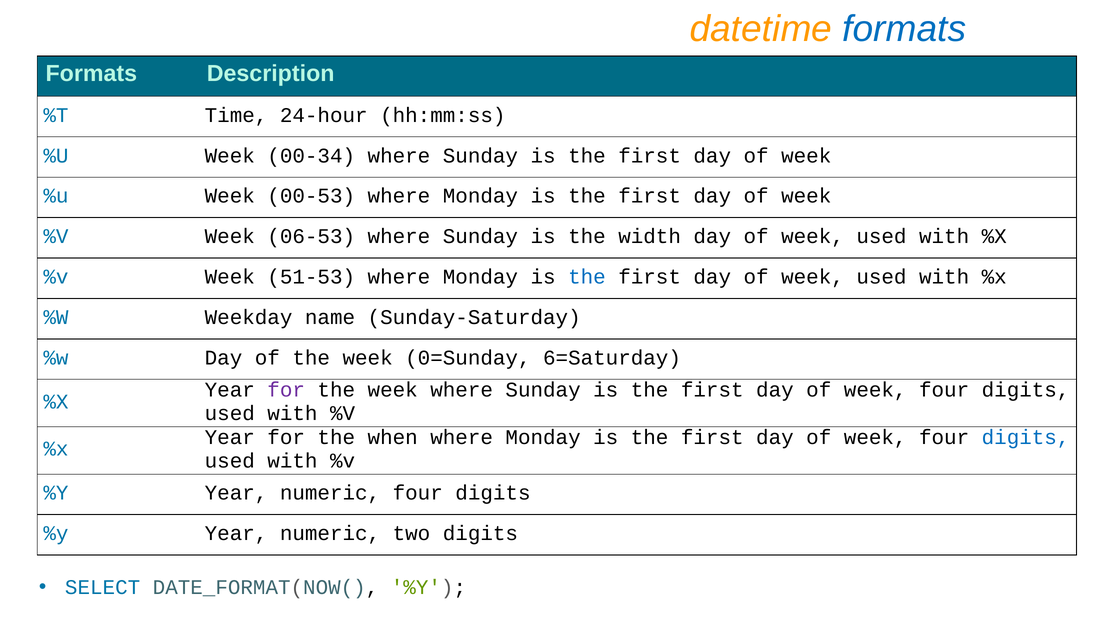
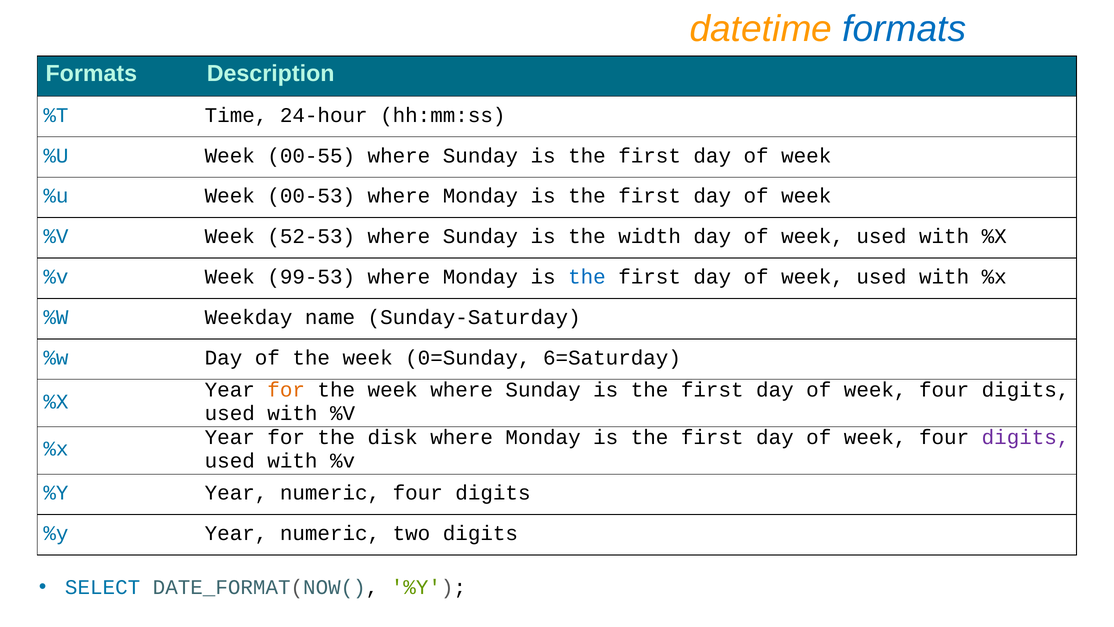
00-34: 00-34 -> 00-55
06-53: 06-53 -> 52-53
51-53: 51-53 -> 99-53
for at (286, 390) colour: purple -> orange
when: when -> disk
digits at (1026, 437) colour: blue -> purple
